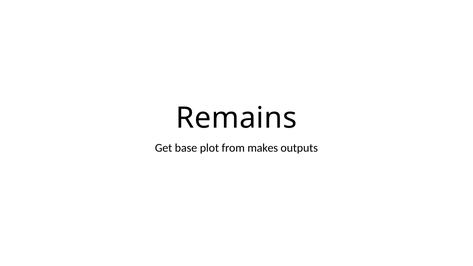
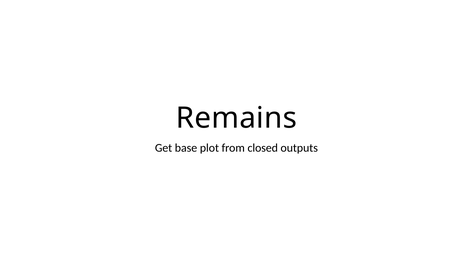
makes: makes -> closed
